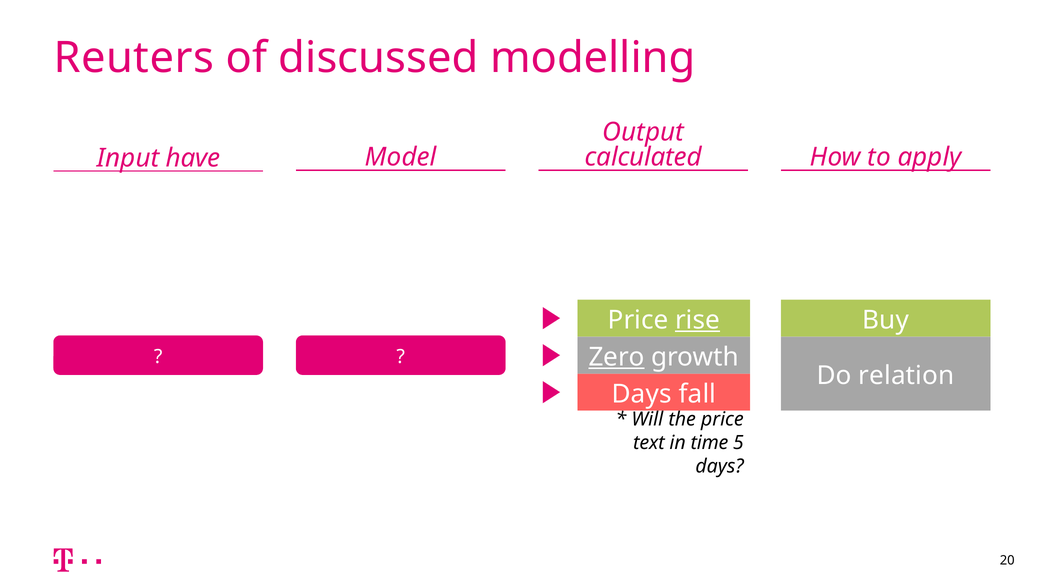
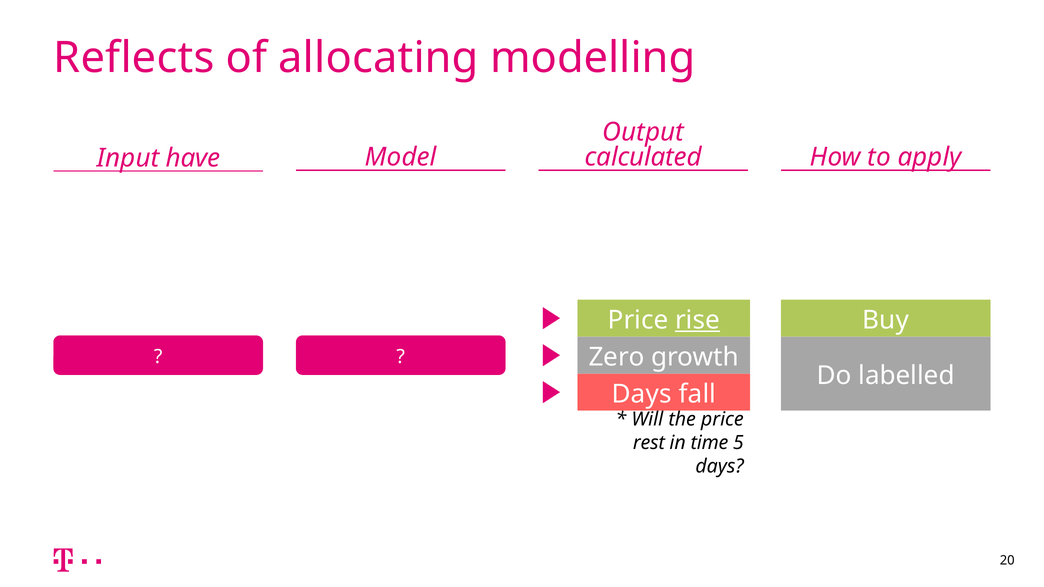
Reuters: Reuters -> Reflects
discussed: discussed -> allocating
Zero underline: present -> none
relation: relation -> labelled
text: text -> rest
